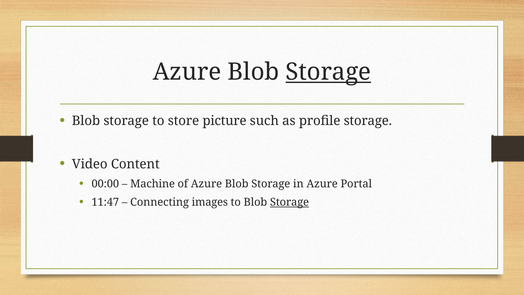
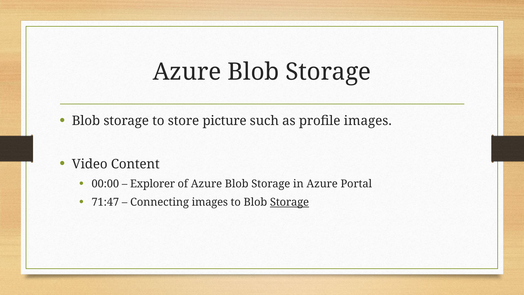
Storage at (328, 72) underline: present -> none
profile storage: storage -> images
Machine: Machine -> Explorer
11:47: 11:47 -> 71:47
